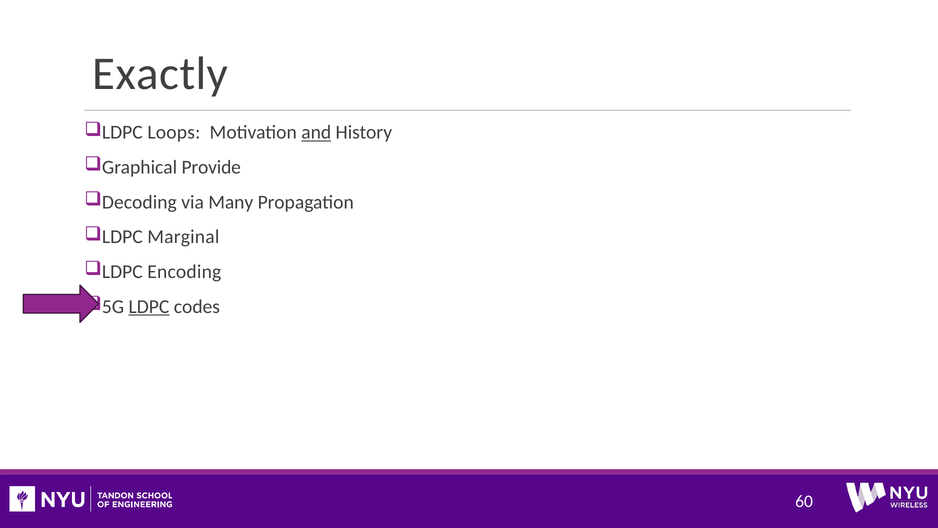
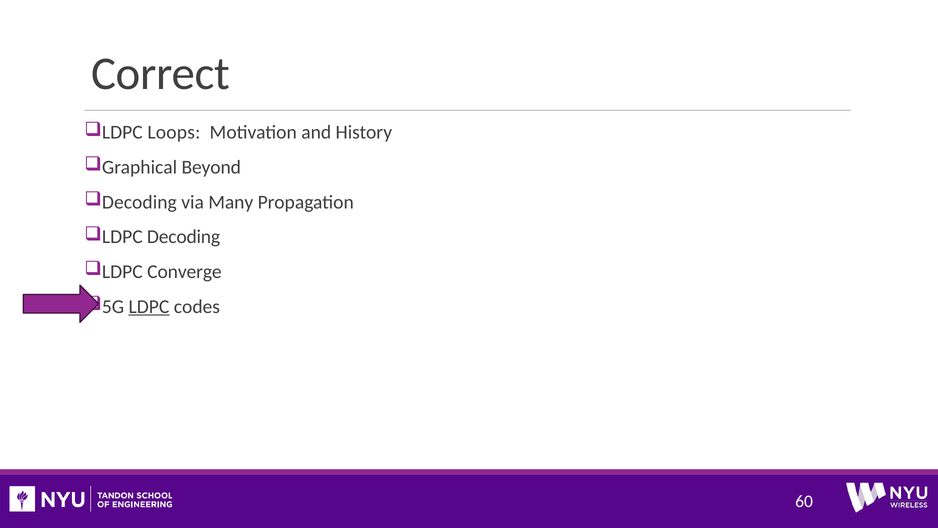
Exactly: Exactly -> Correct
and underline: present -> none
Provide: Provide -> Beyond
LDPC Marginal: Marginal -> Decoding
Encoding: Encoding -> Converge
